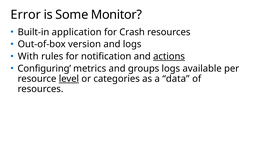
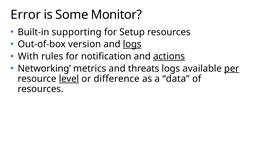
application: application -> supporting
Crash: Crash -> Setup
logs at (132, 44) underline: none -> present
Configuring: Configuring -> Networking
groups: groups -> threats
per underline: none -> present
categories: categories -> difference
